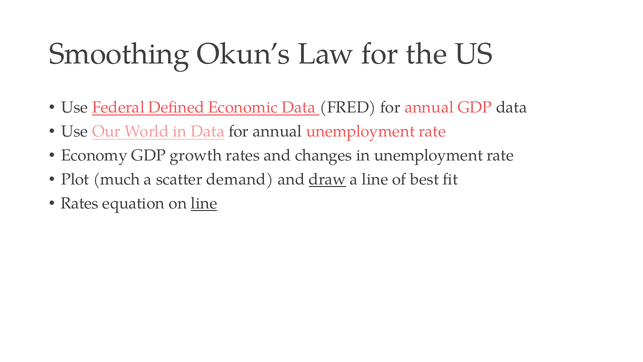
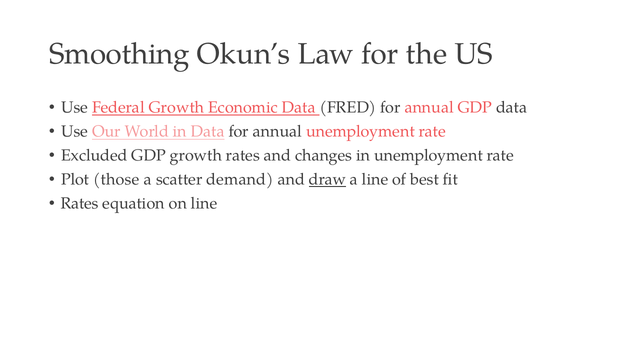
Federal Defined: Defined -> Growth
Economy: Economy -> Excluded
much: much -> those
line at (204, 204) underline: present -> none
